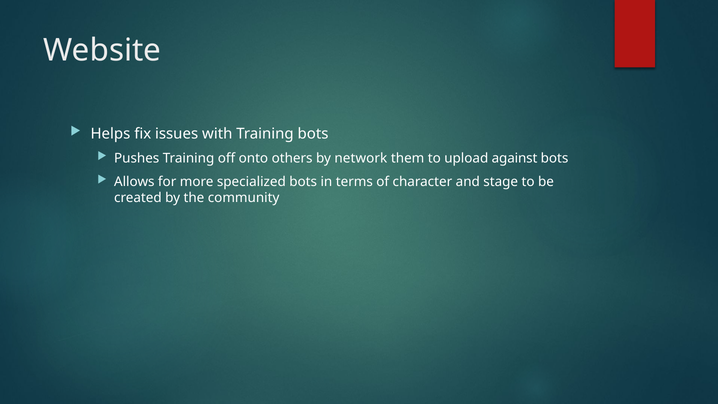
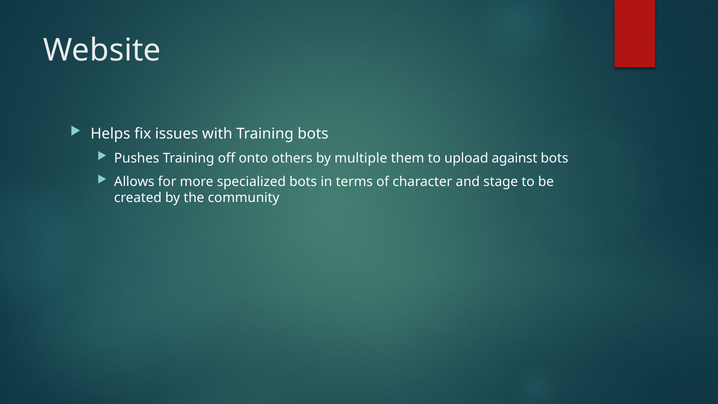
network: network -> multiple
